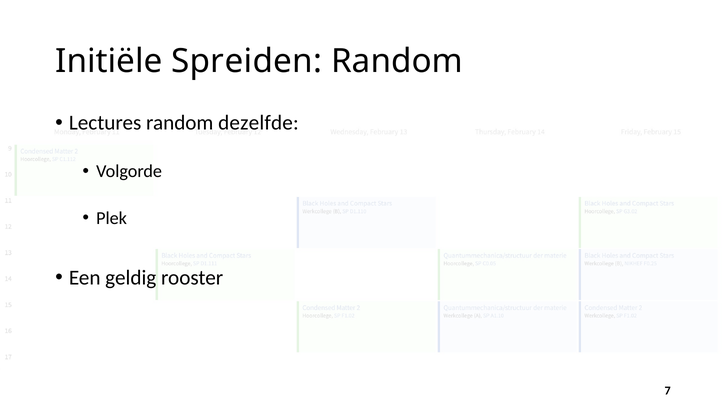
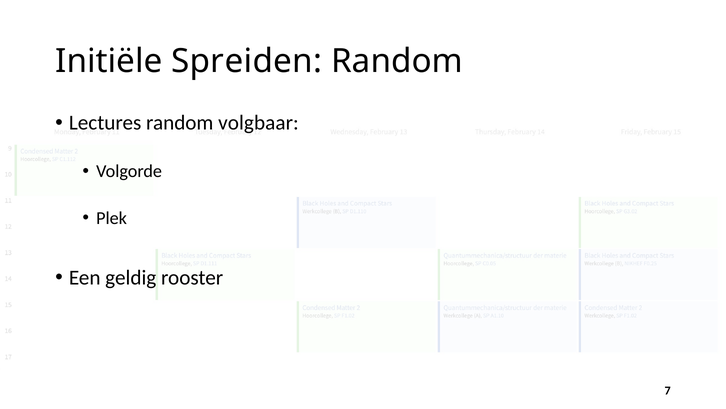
dezelfde: dezelfde -> volgbaar
